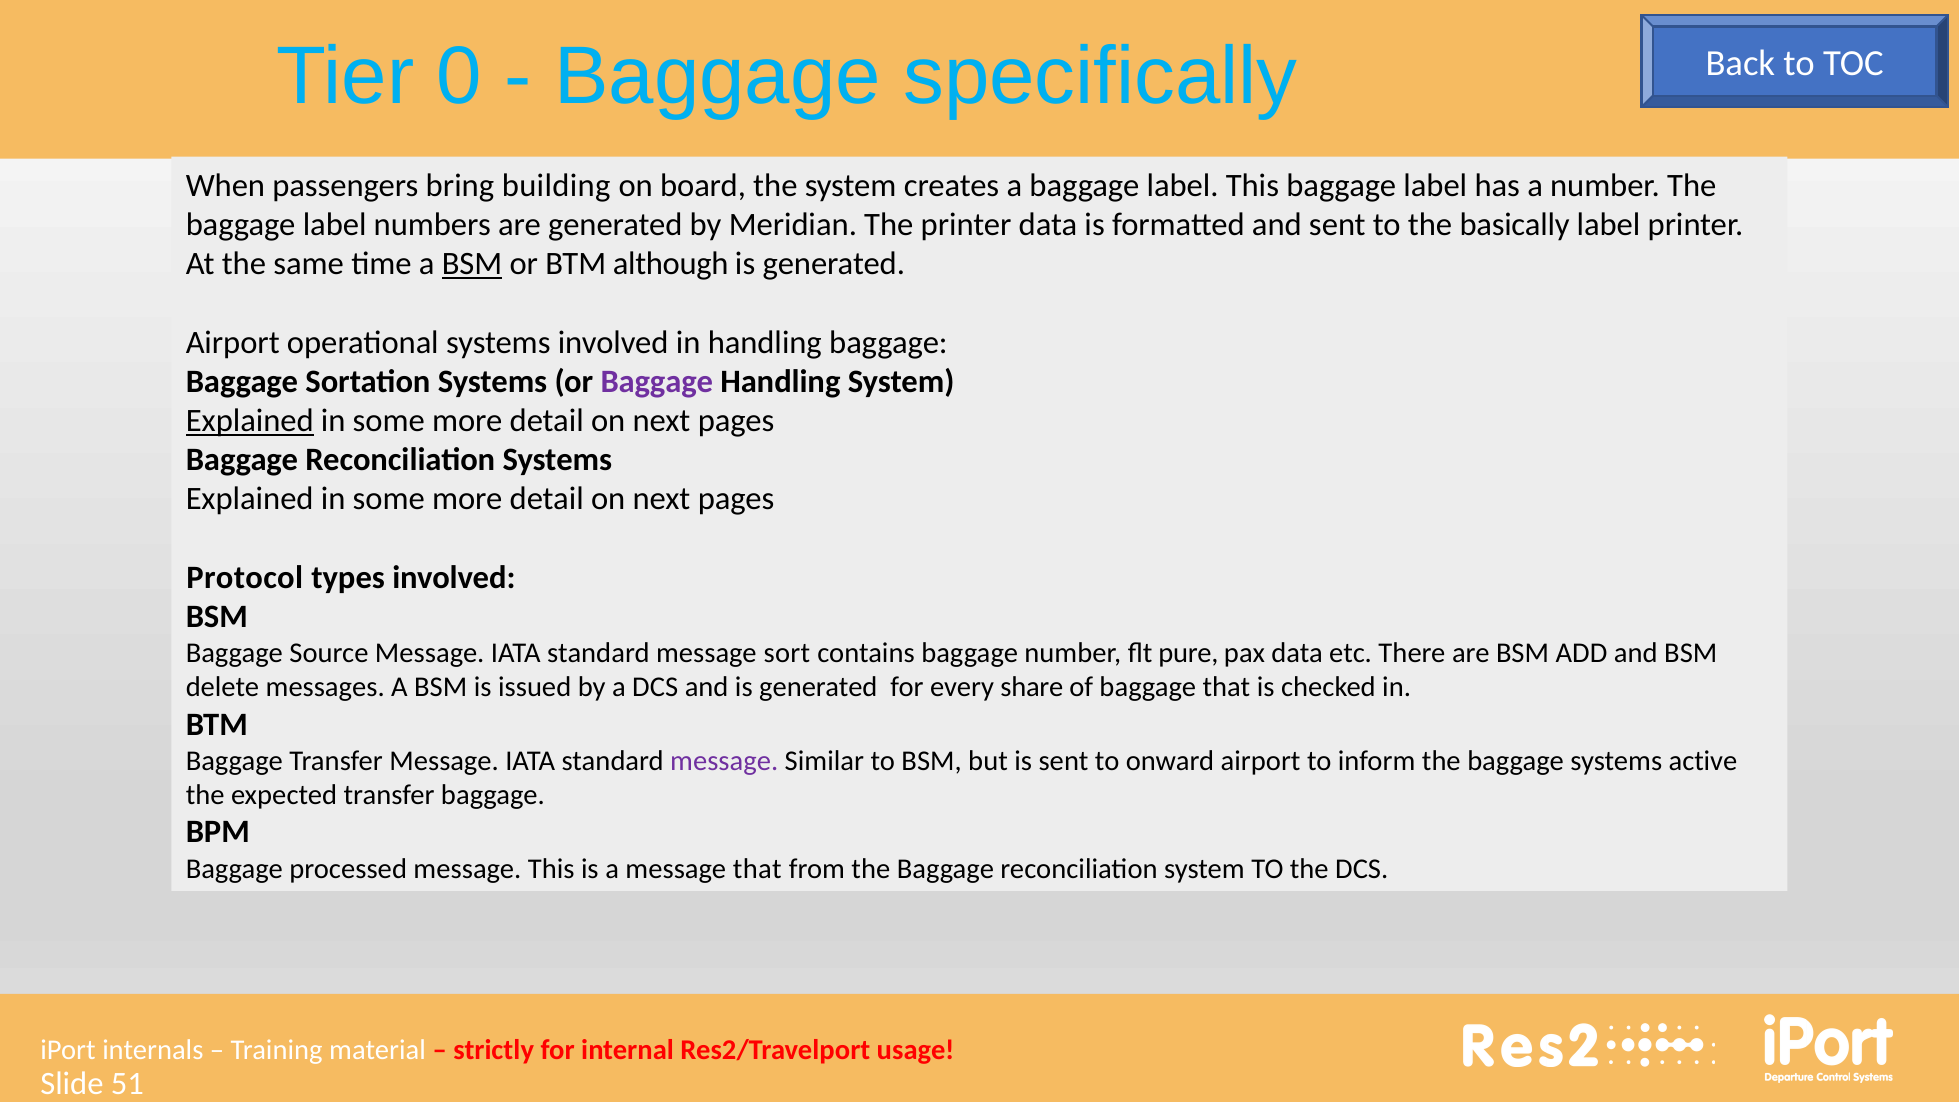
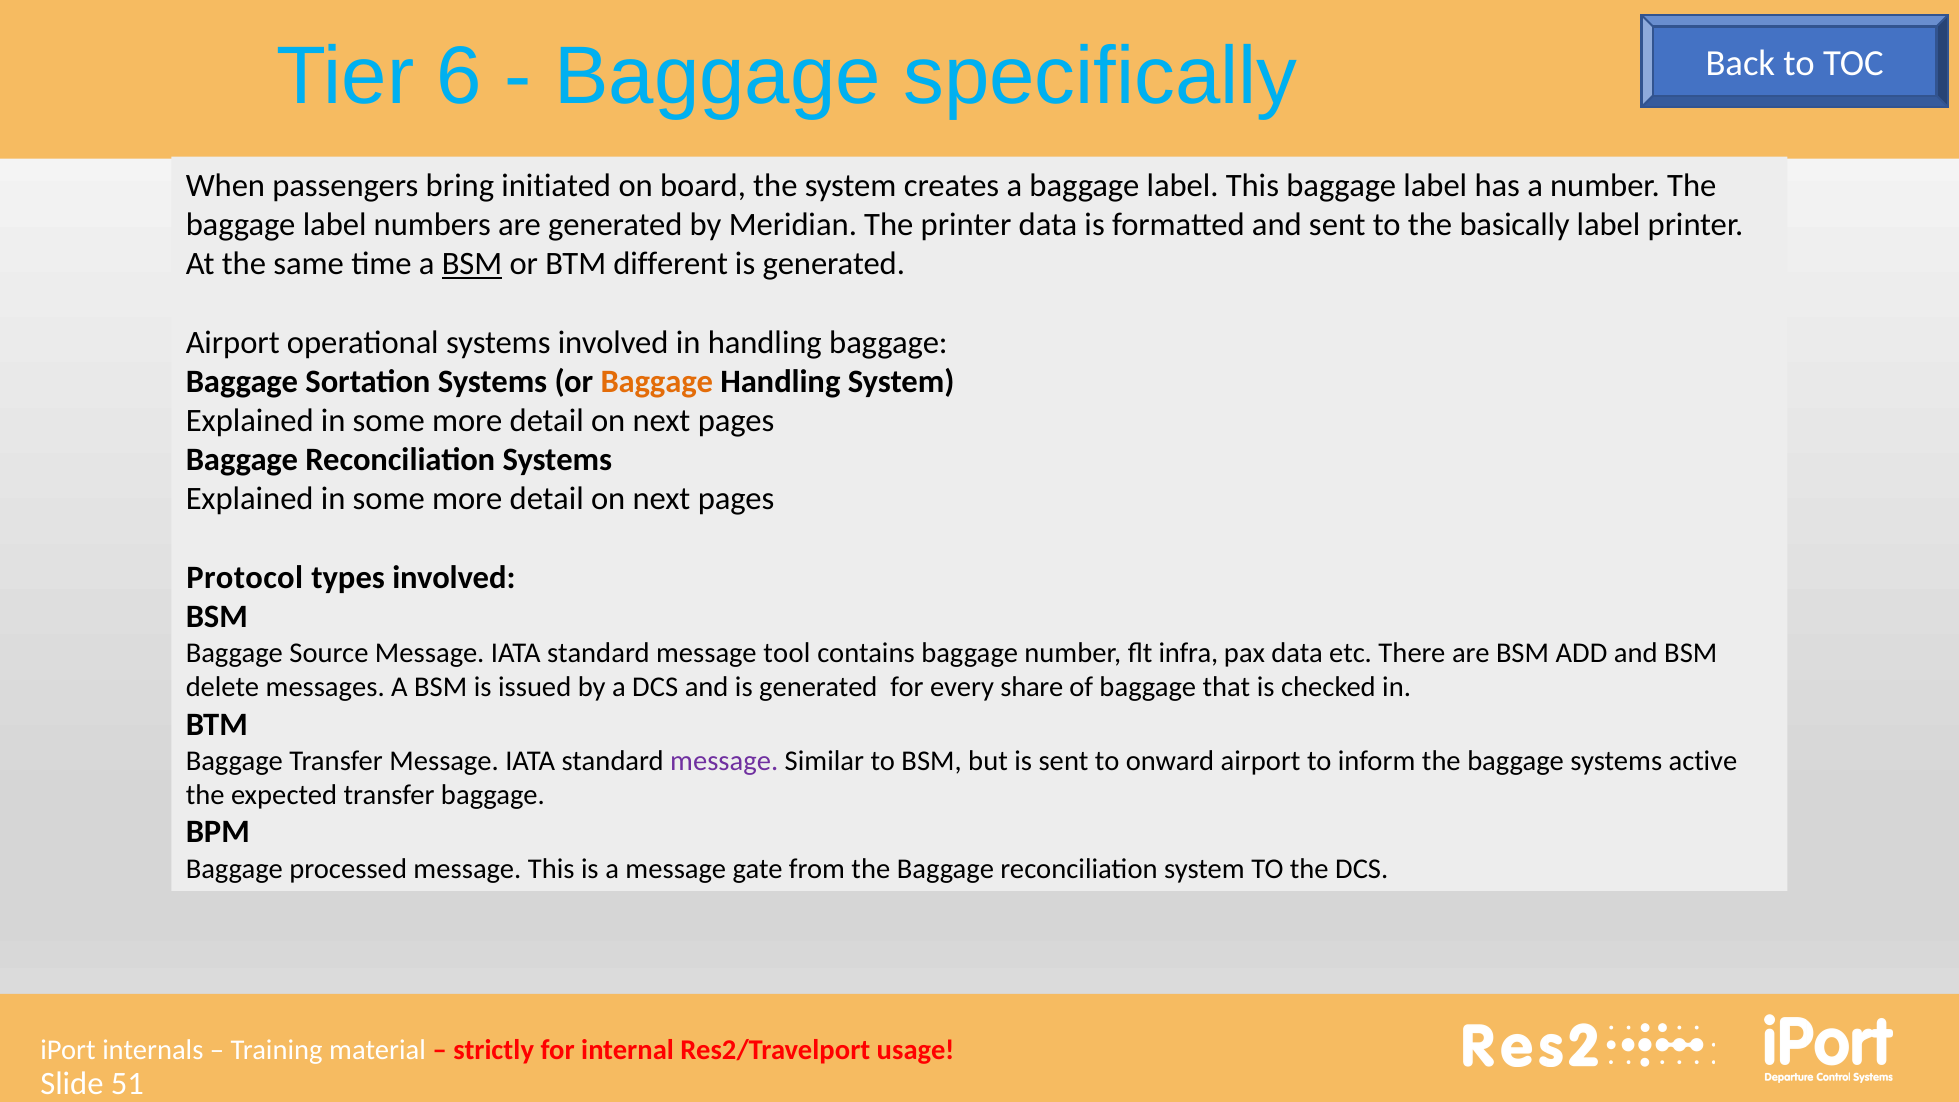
0: 0 -> 6
building: building -> initiated
although: although -> different
Baggage at (657, 382) colour: purple -> orange
Explained at (250, 421) underline: present -> none
sort: sort -> tool
pure: pure -> infra
message that: that -> gate
